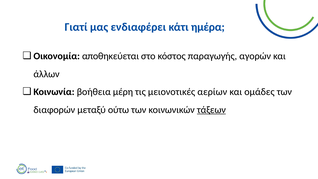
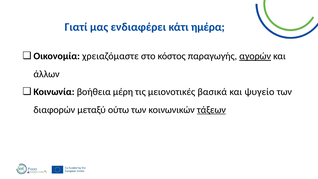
αποθηκεύεται: αποθηκεύεται -> χρειαζόμαστε
αγορών underline: none -> present
αερίων: αερίων -> βασικά
ομάδες: ομάδες -> ψυγείο
